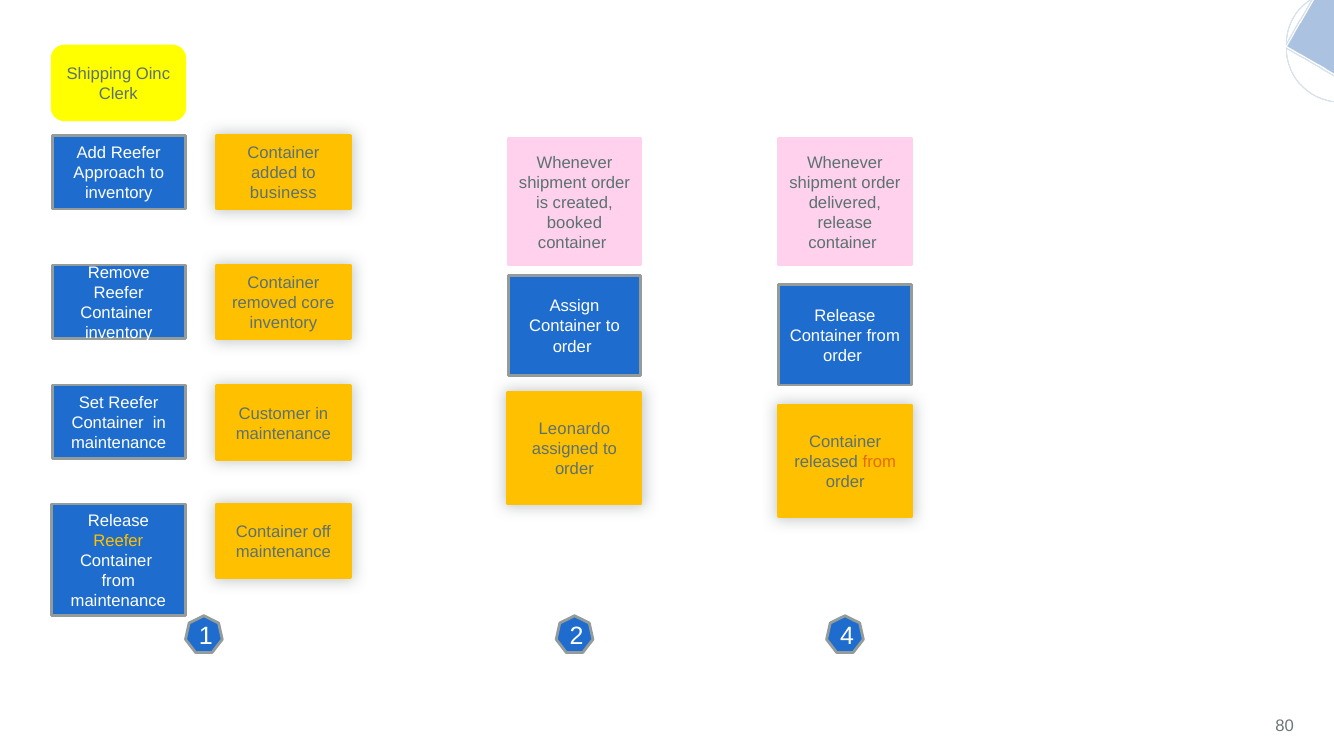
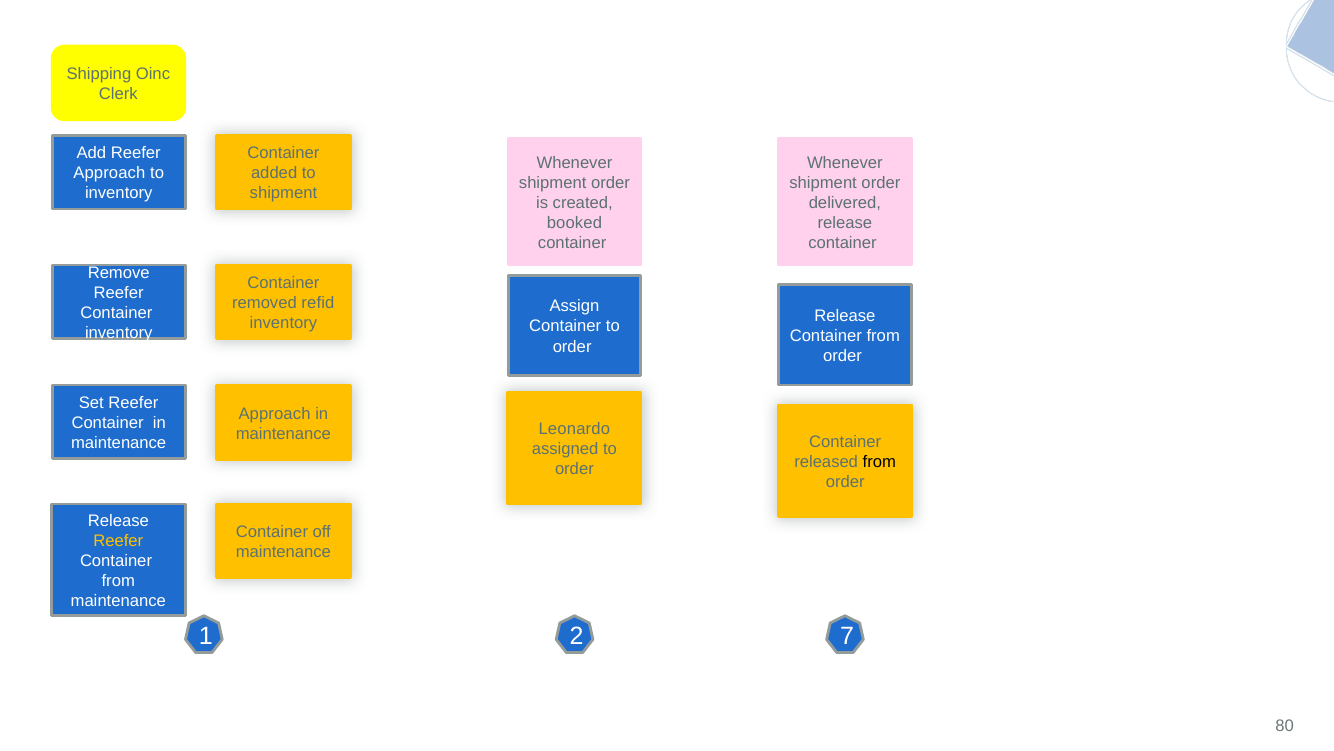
business at (283, 193): business -> shipment
core: core -> refid
Customer at (275, 413): Customer -> Approach
from at (879, 462) colour: orange -> black
4: 4 -> 7
